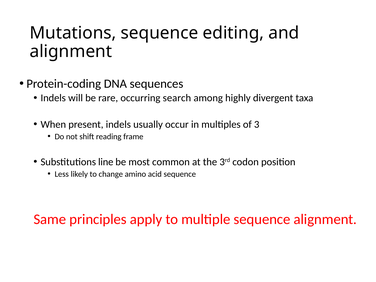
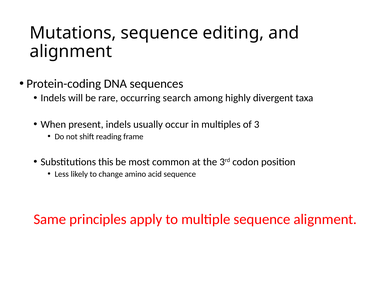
line: line -> this
